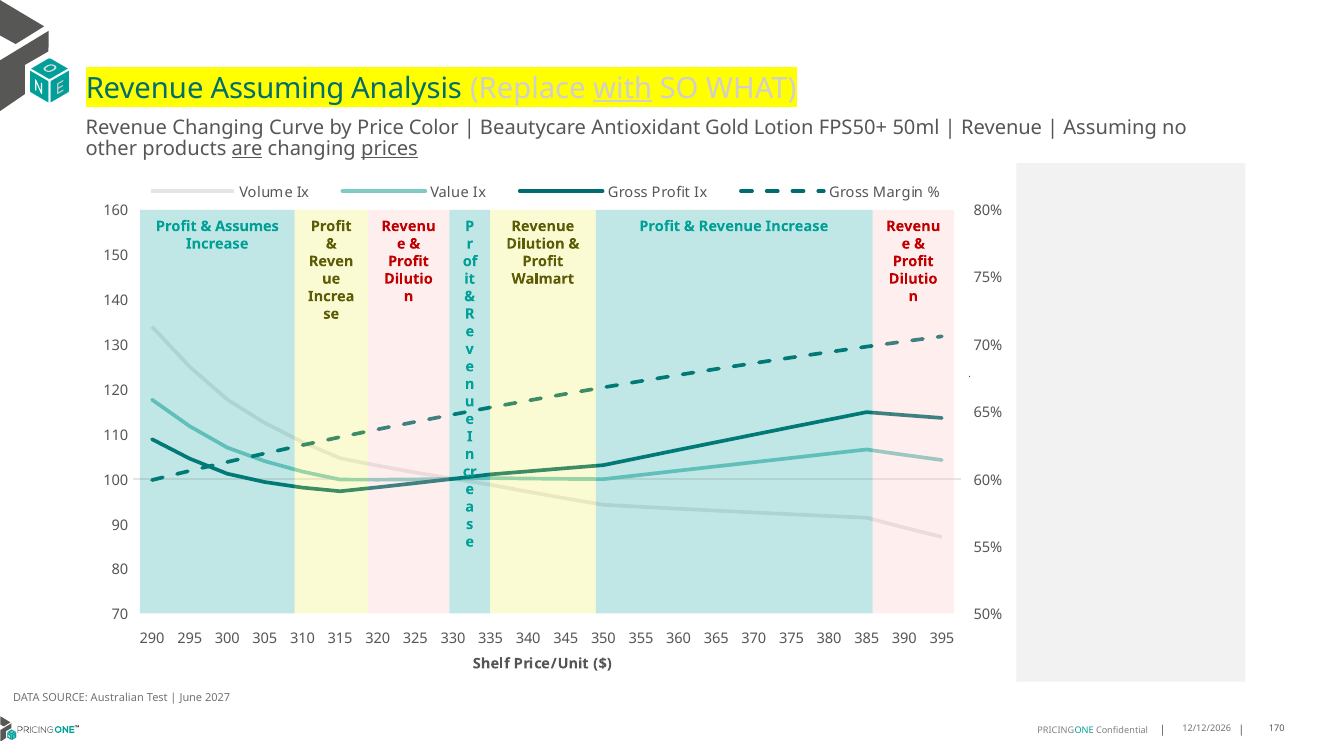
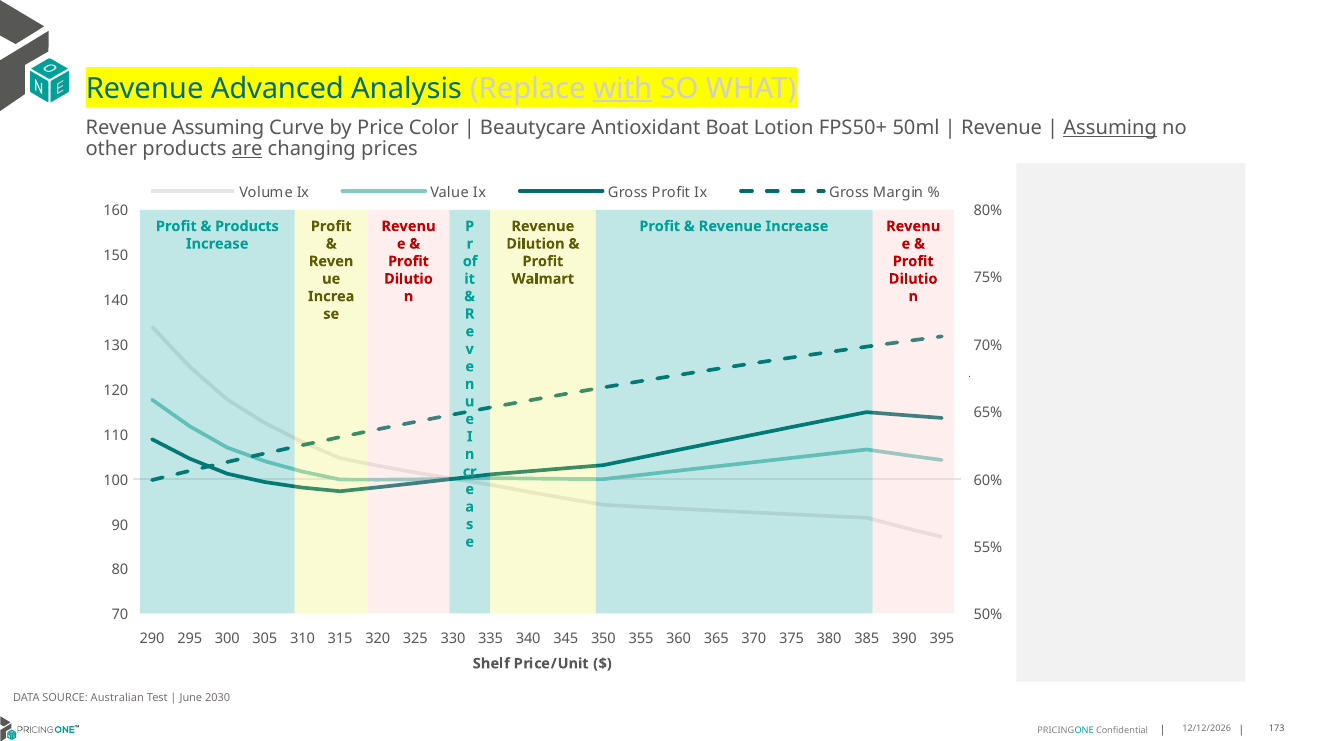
Revenue Assuming: Assuming -> Advanced
Revenue Changing: Changing -> Assuming
Gold: Gold -> Boat
Assuming at (1110, 127) underline: none -> present
prices underline: present -> none
Assumes at (247, 226): Assumes -> Products
2027: 2027 -> 2030
170: 170 -> 173
